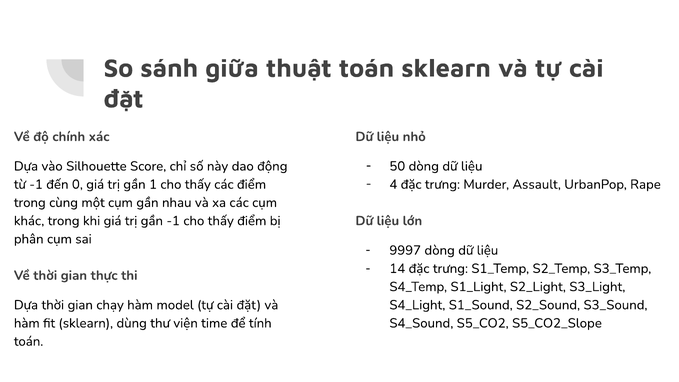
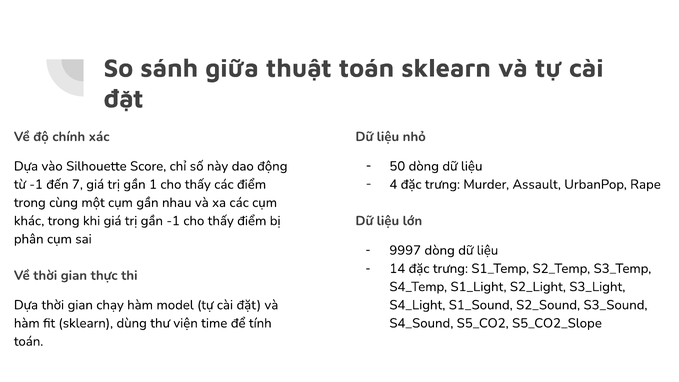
0: 0 -> 7
